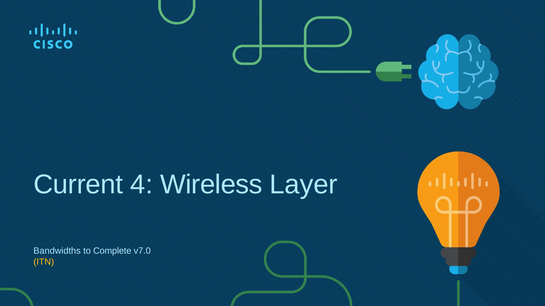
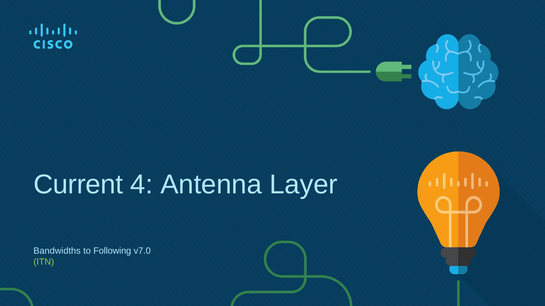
Wireless: Wireless -> Antenna
Complete: Complete -> Following
ITN colour: yellow -> light green
